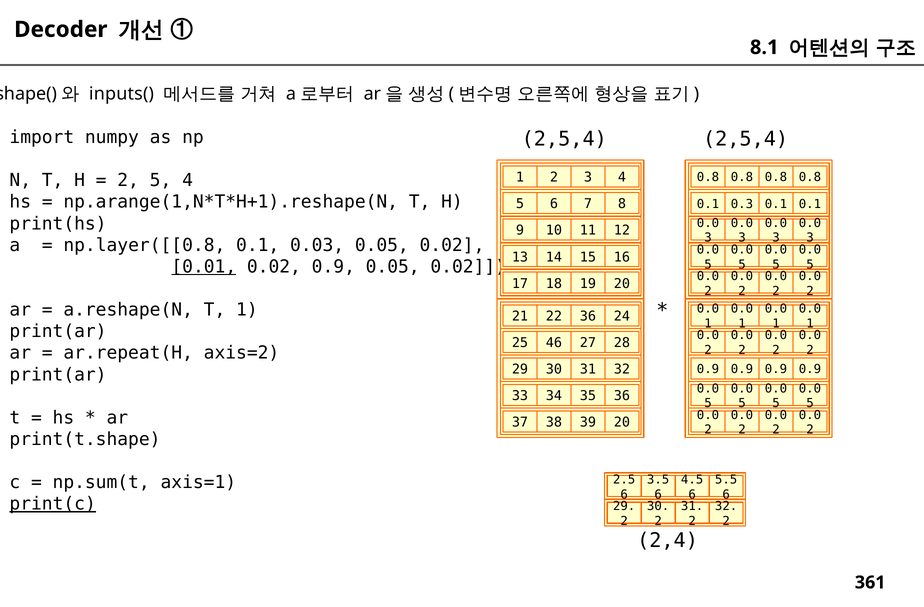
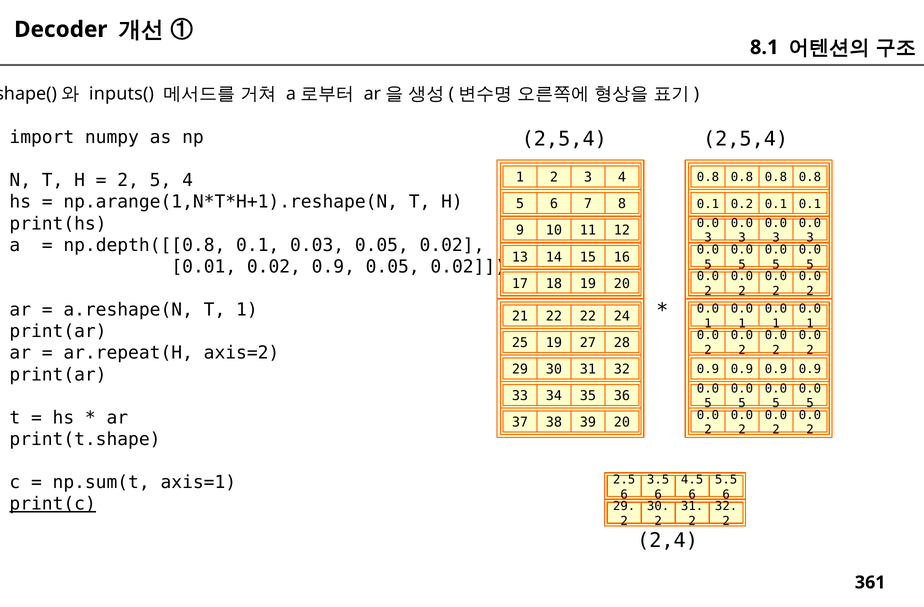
0.3: 0.3 -> 0.2
np.layer([[0.8: np.layer([[0.8 -> np.depth([[0.8
0.01 underline: present -> none
22 36: 36 -> 22
25 46: 46 -> 19
